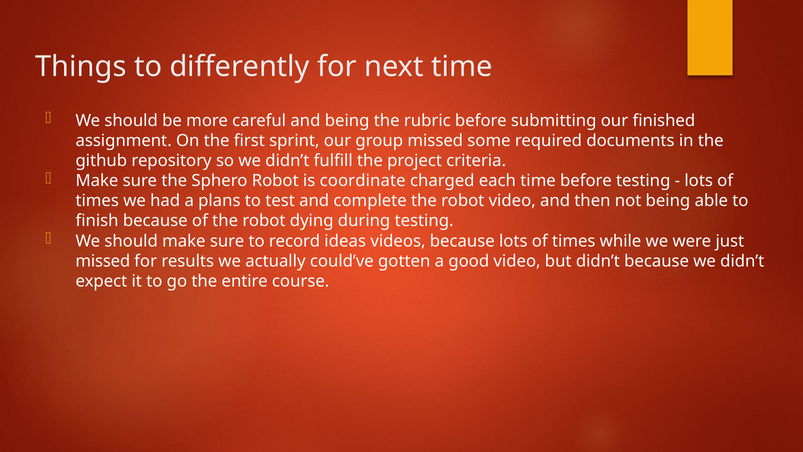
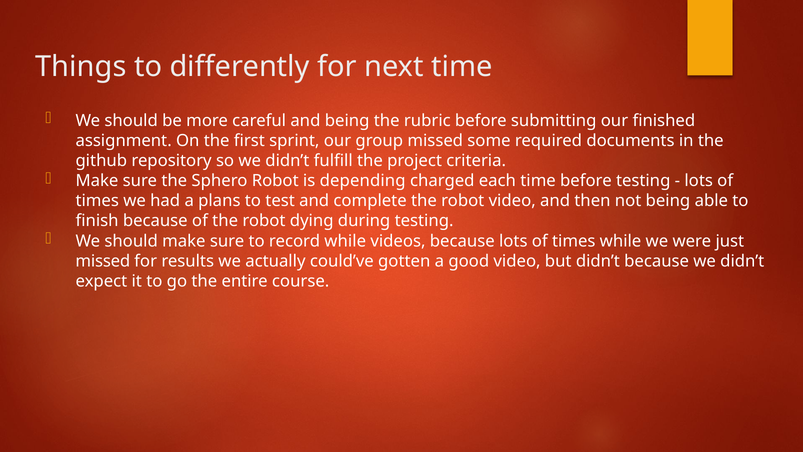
coordinate: coordinate -> depending
record ideas: ideas -> while
